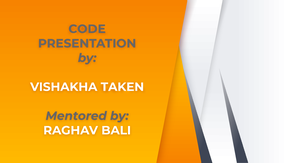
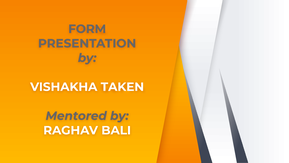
CODE: CODE -> FORM
